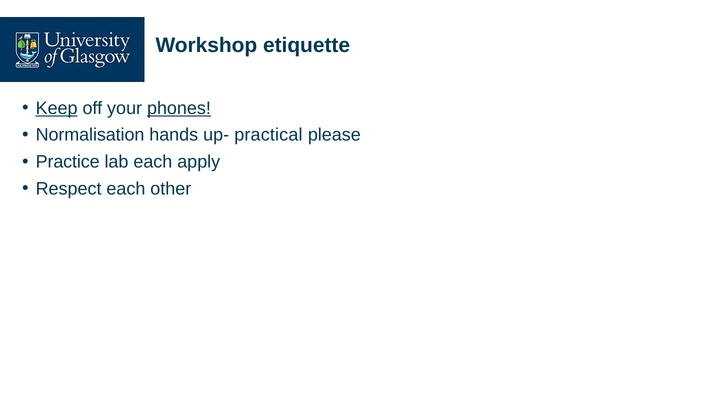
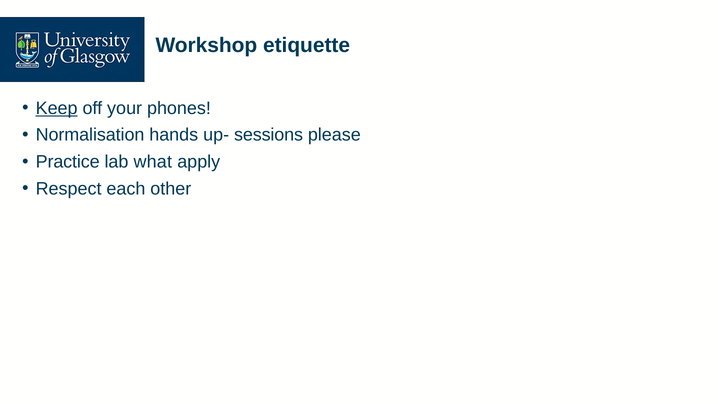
phones underline: present -> none
practical: practical -> sessions
lab each: each -> what
